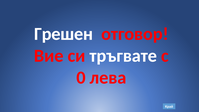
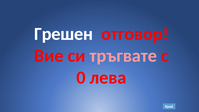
тръгвате colour: white -> pink
